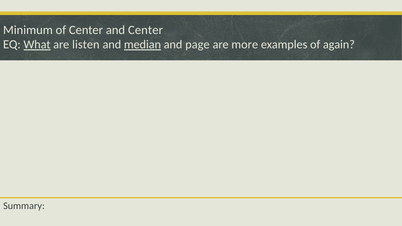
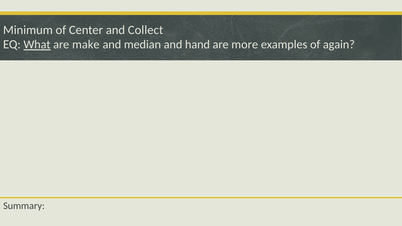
and Center: Center -> Collect
listen: listen -> make
median underline: present -> none
page: page -> hand
